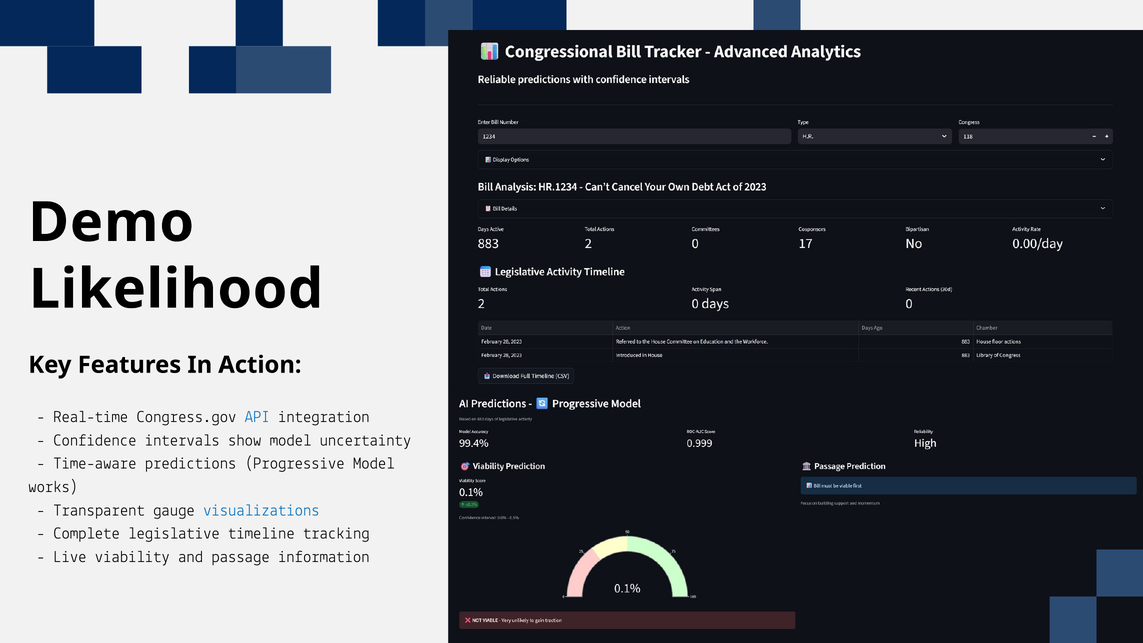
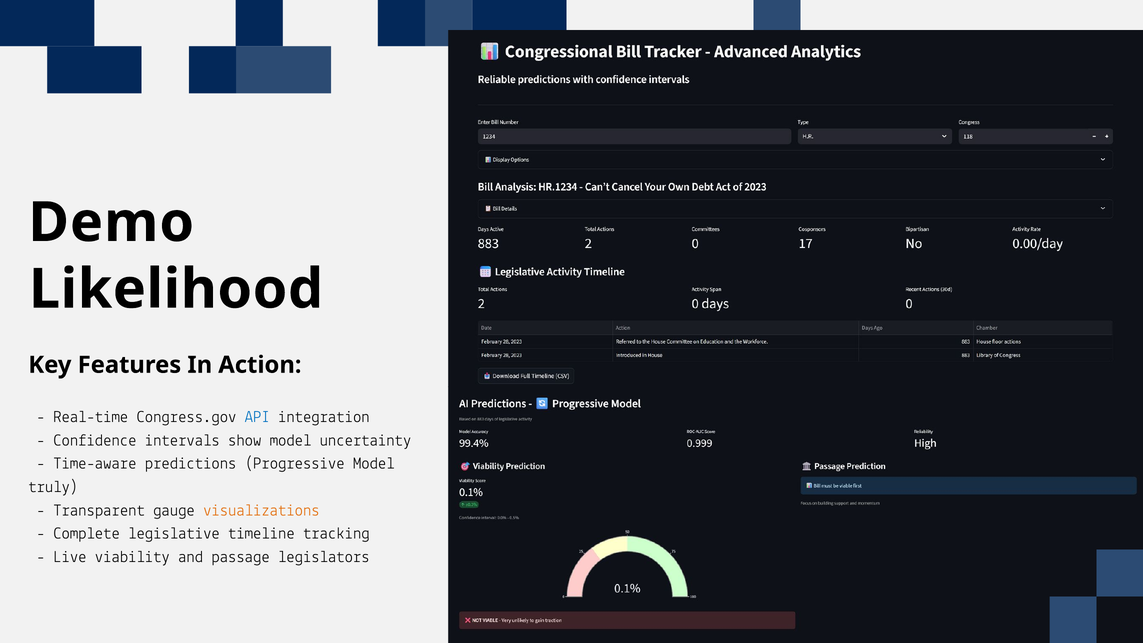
works: works -> truly
visualizations colour: blue -> orange
information: information -> legislators
